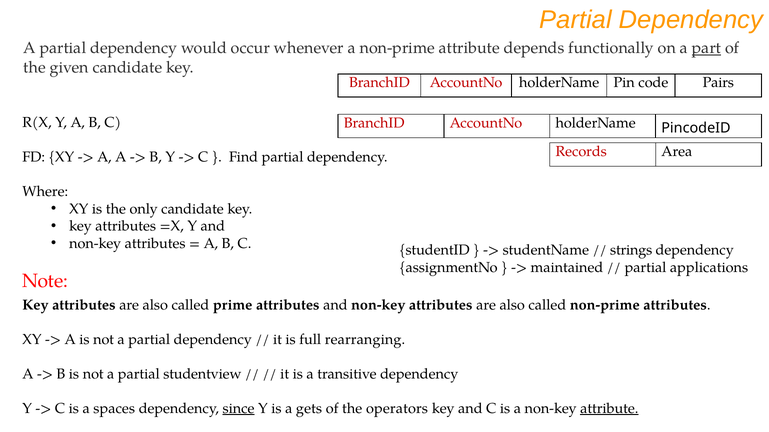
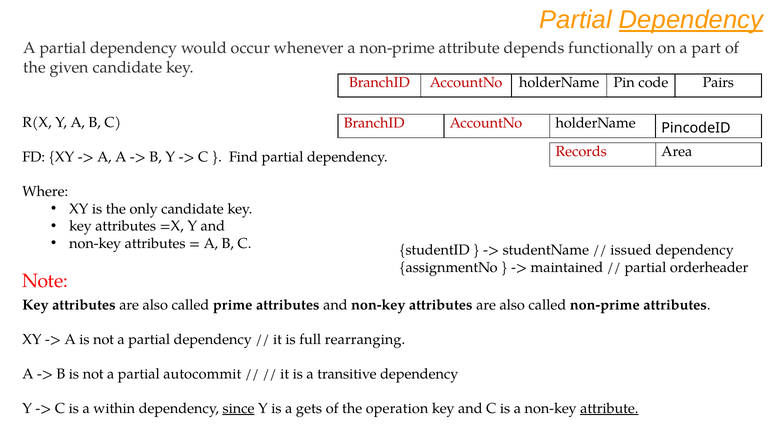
Dependency at (691, 20) underline: none -> present
part underline: present -> none
strings: strings -> issued
applications: applications -> orderheader
studentview: studentview -> autocommit
spaces: spaces -> within
operators: operators -> operation
